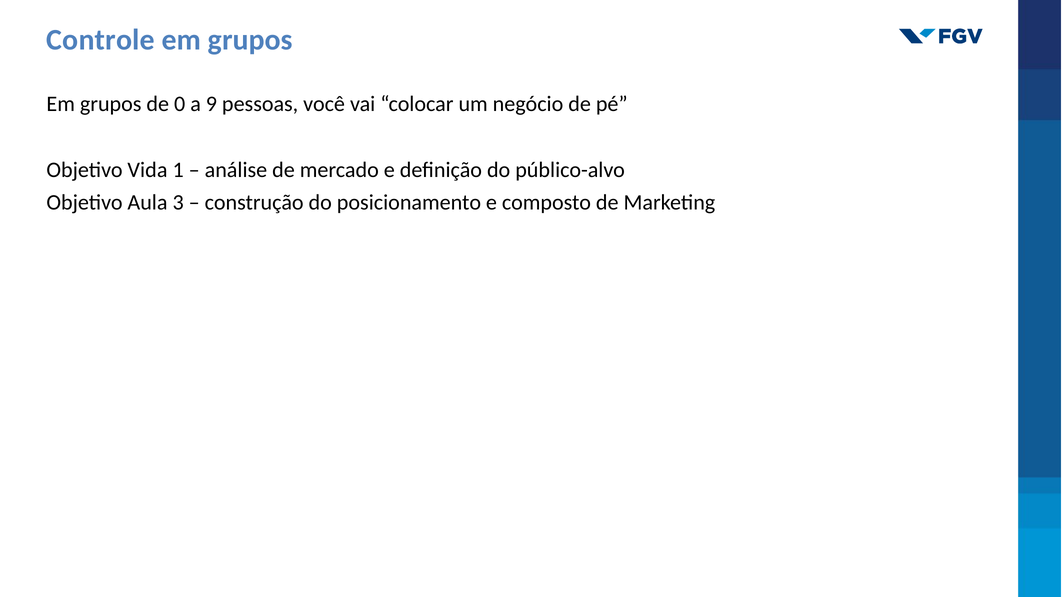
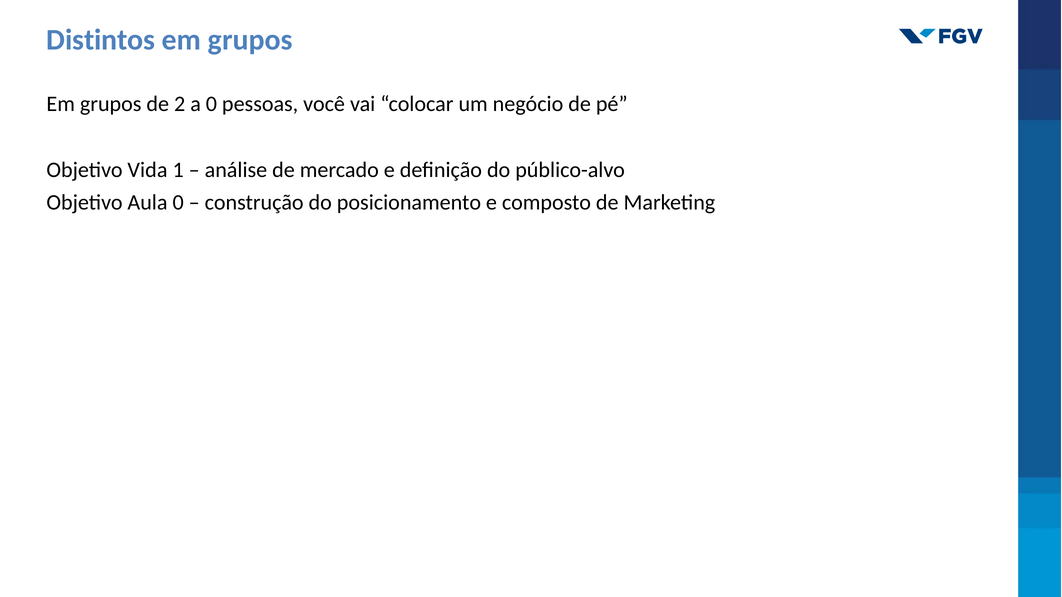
Controle: Controle -> Distintos
0: 0 -> 2
a 9: 9 -> 0
Aula 3: 3 -> 0
